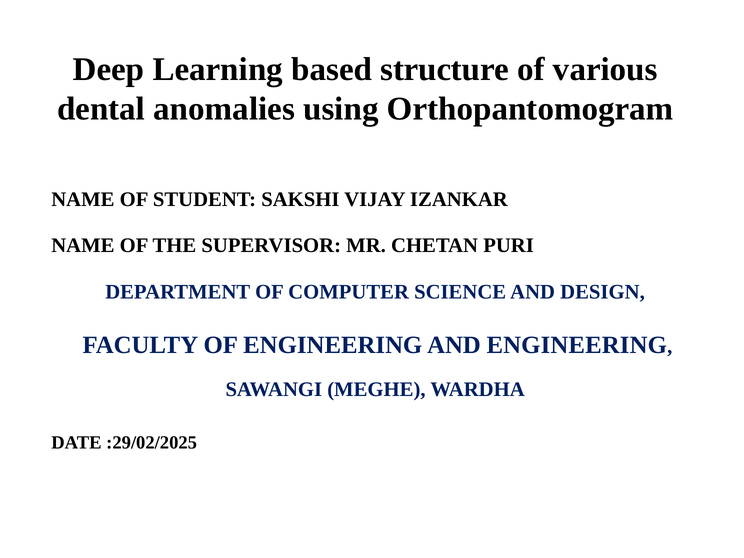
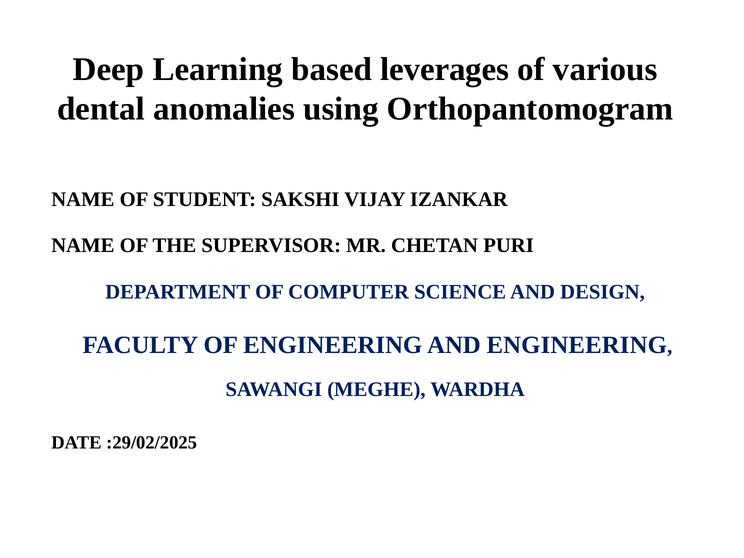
structure: structure -> leverages
